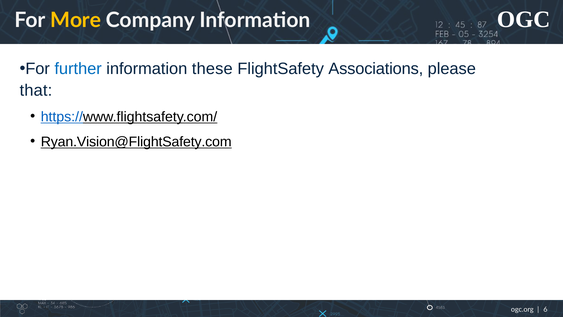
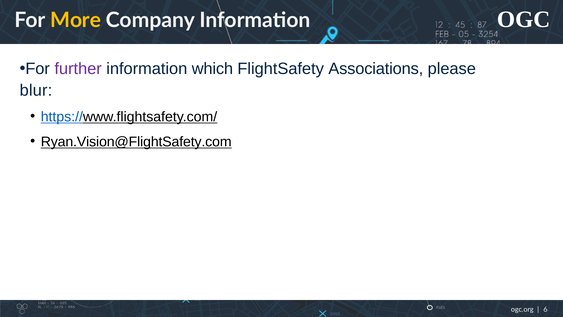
further colour: blue -> purple
these: these -> which
that: that -> blur
